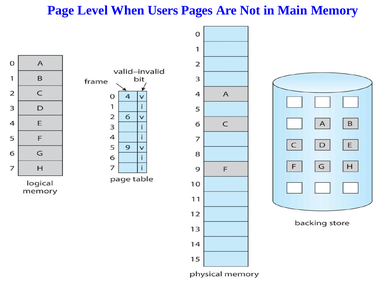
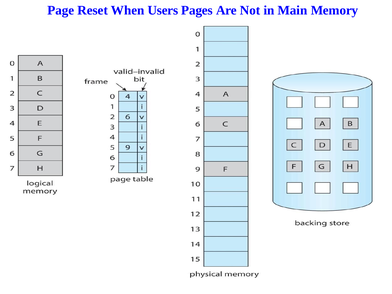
Level: Level -> Reset
